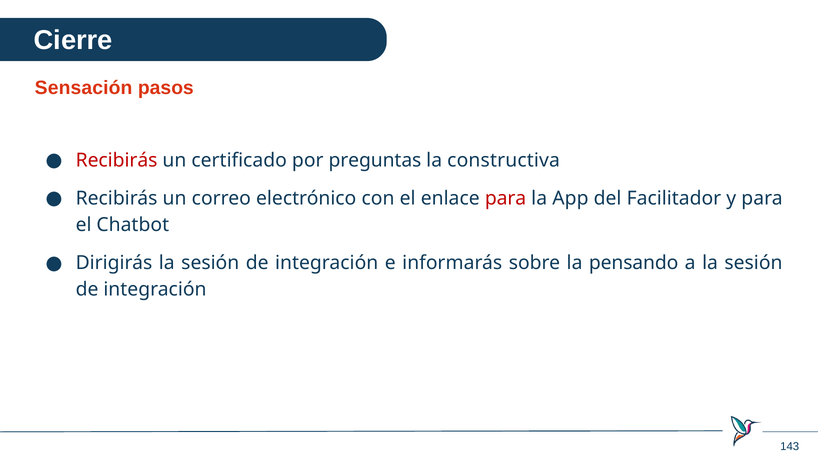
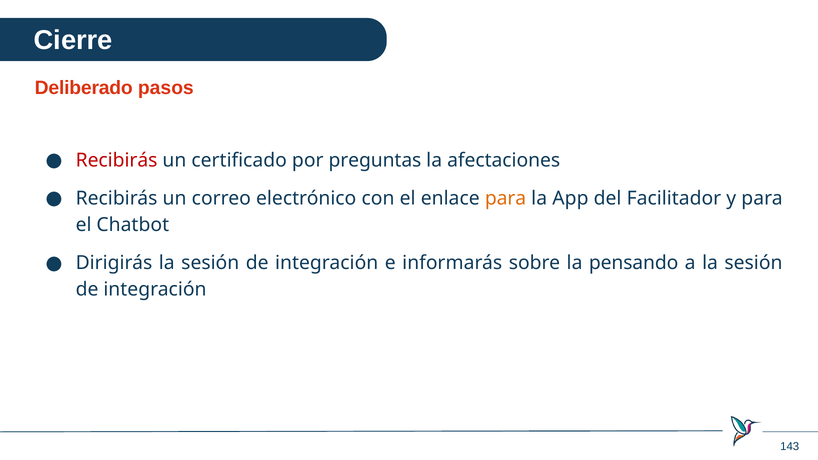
Sensación: Sensación -> Deliberado
constructiva: constructiva -> afectaciones
para at (506, 198) colour: red -> orange
